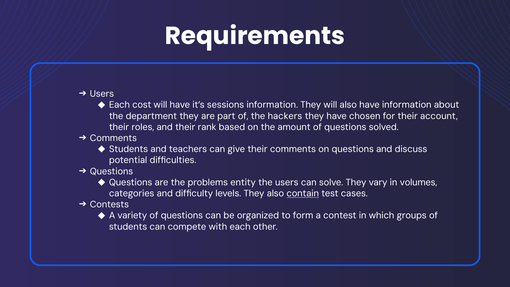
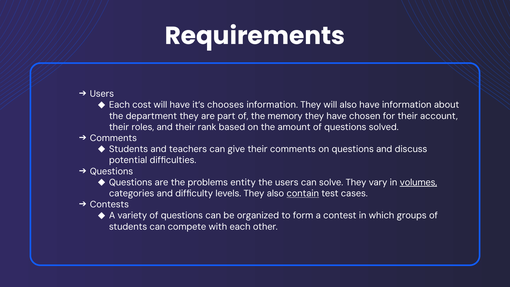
sessions: sessions -> chooses
hackers: hackers -> memory
volumes underline: none -> present
